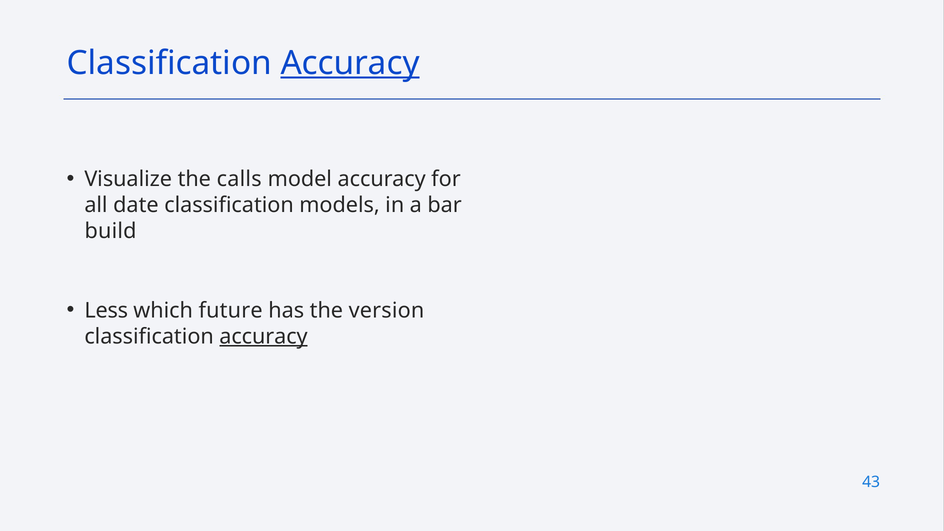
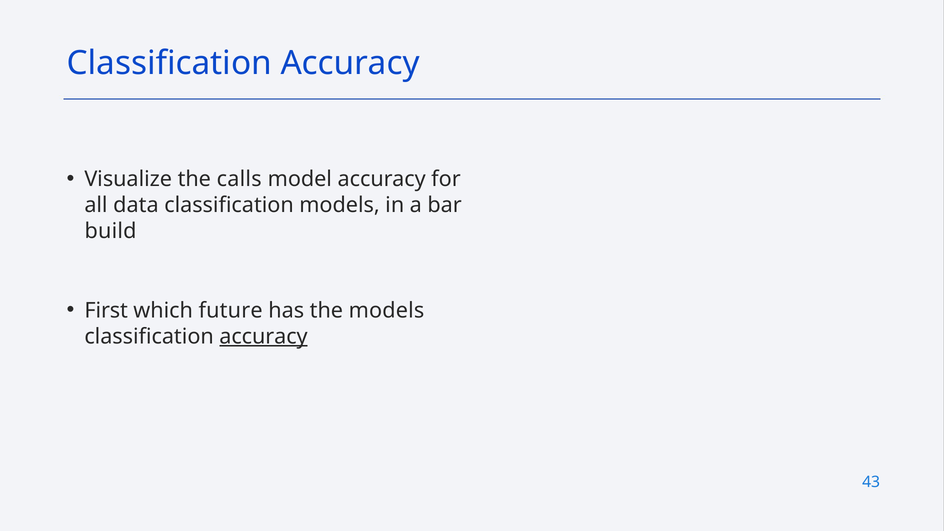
Accuracy at (350, 63) underline: present -> none
date: date -> data
Less: Less -> First
the version: version -> models
